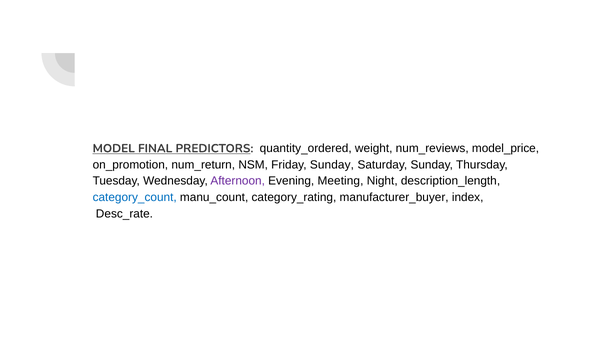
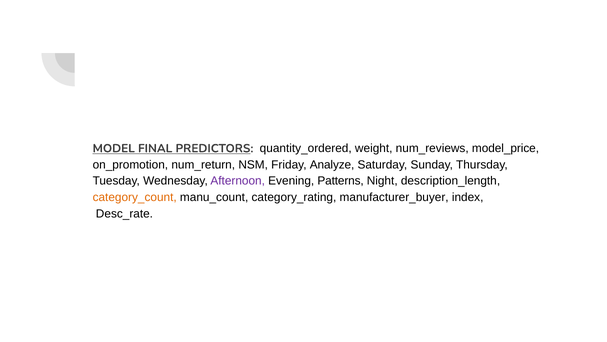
Friday Sunday: Sunday -> Analyze
Meeting: Meeting -> Patterns
category_count colour: blue -> orange
